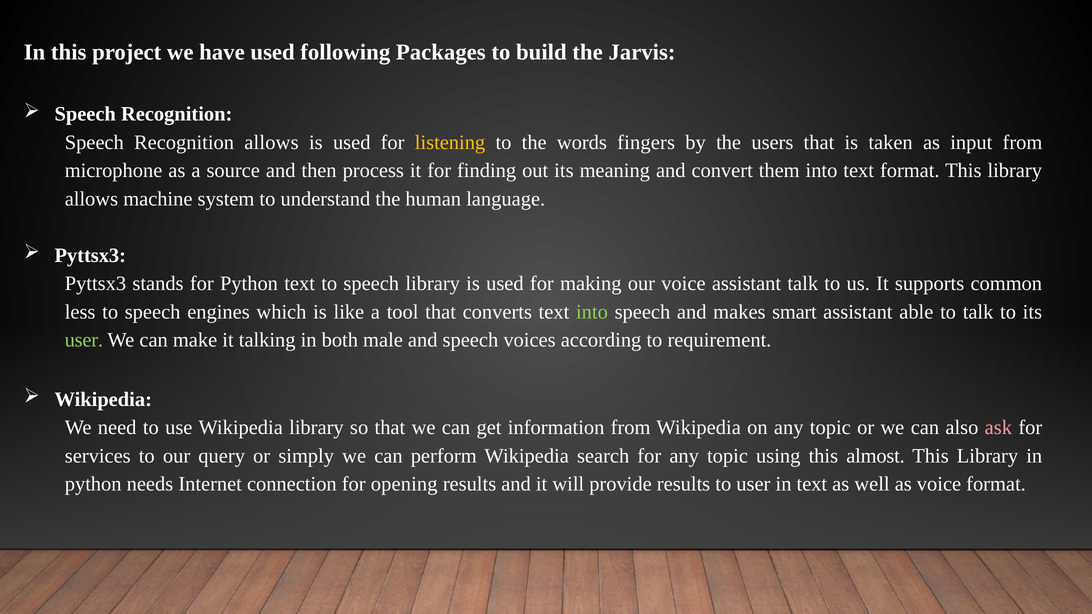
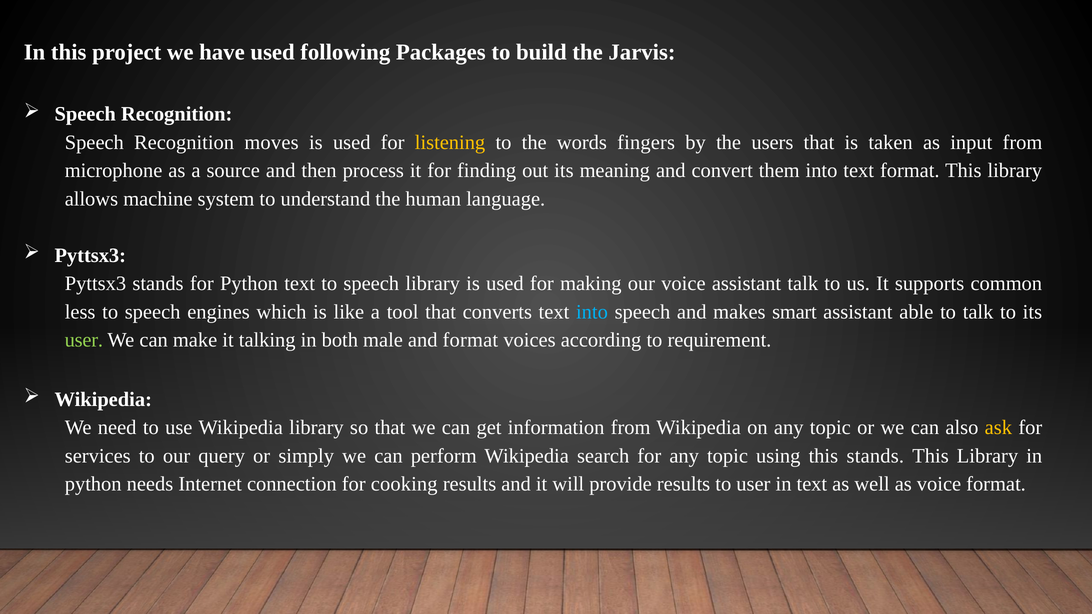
Recognition allows: allows -> moves
into at (592, 312) colour: light green -> light blue
and speech: speech -> format
ask colour: pink -> yellow
this almost: almost -> stands
opening: opening -> cooking
